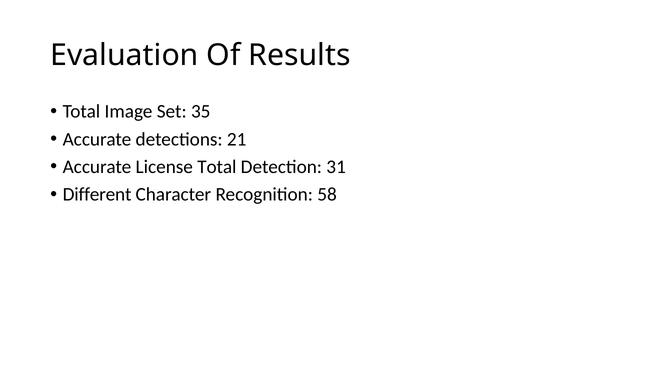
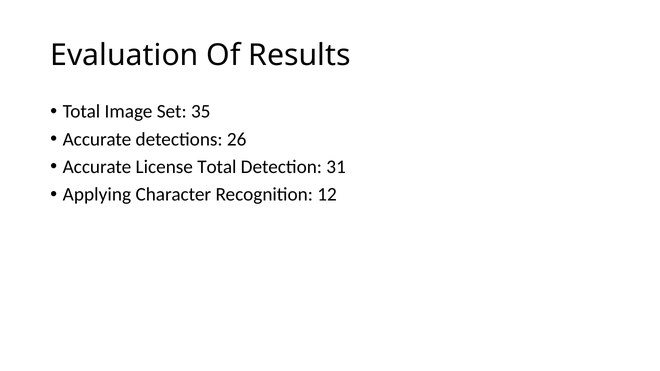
21: 21 -> 26
Different: Different -> Applying
58: 58 -> 12
